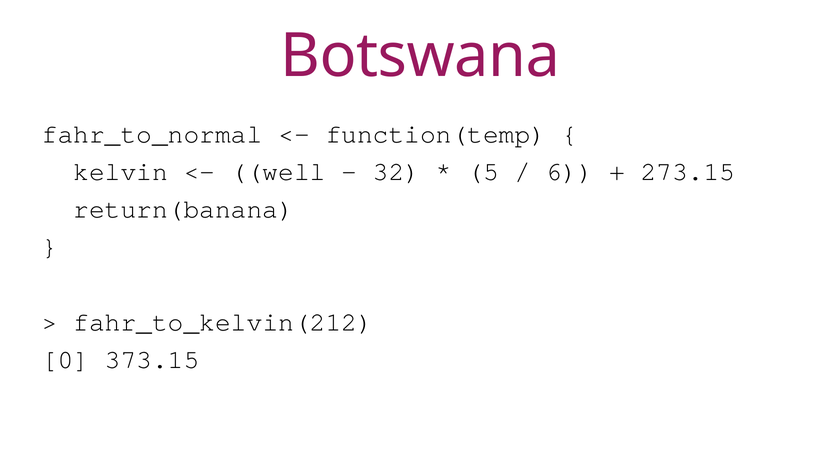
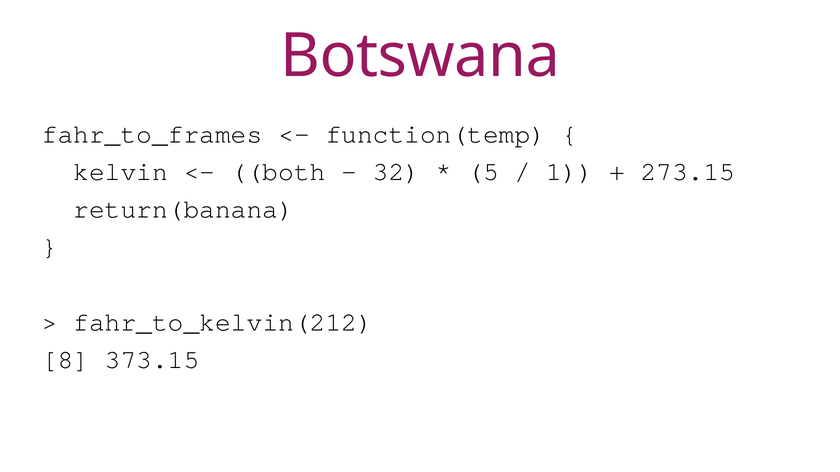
fahr_to_normal: fahr_to_normal -> fahr_to_frames
well: well -> both
6: 6 -> 1
0: 0 -> 8
